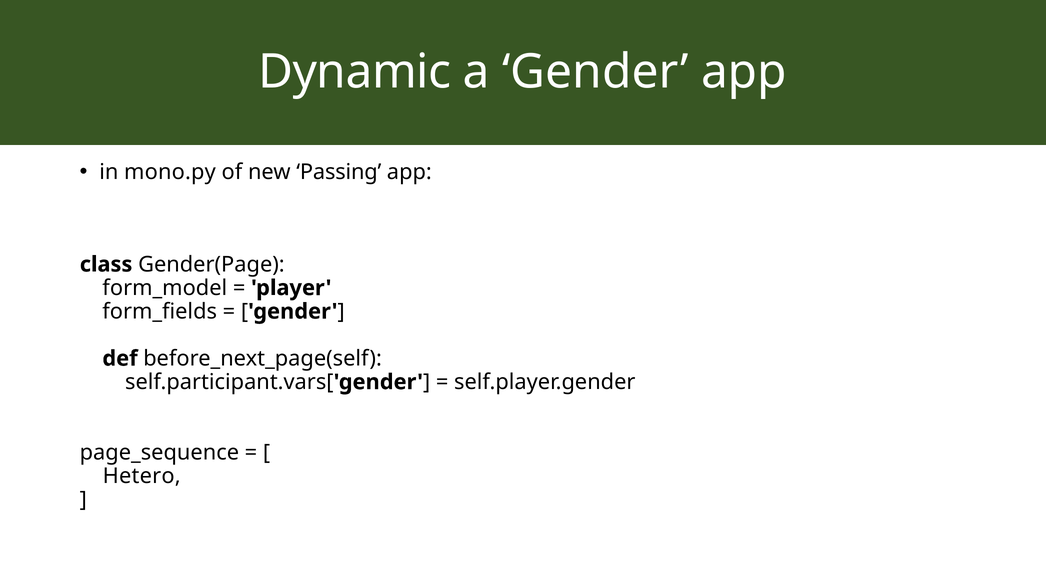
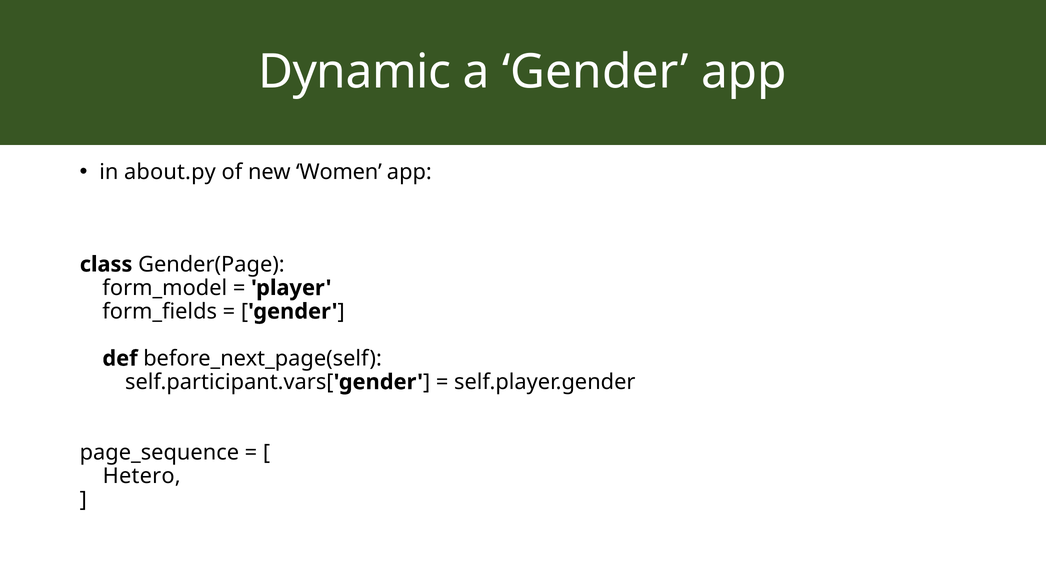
mono.py: mono.py -> about.py
Passing: Passing -> Women
